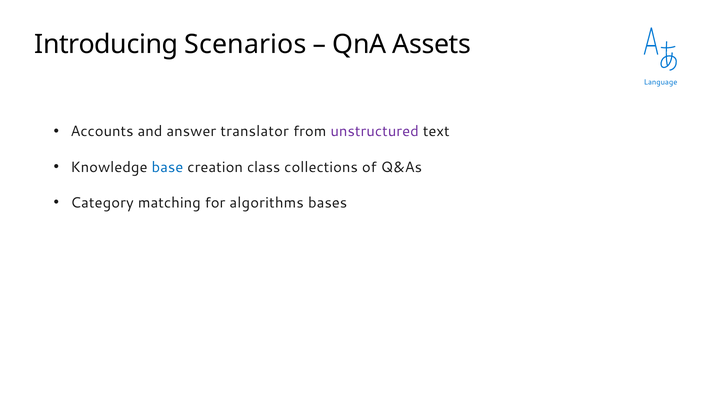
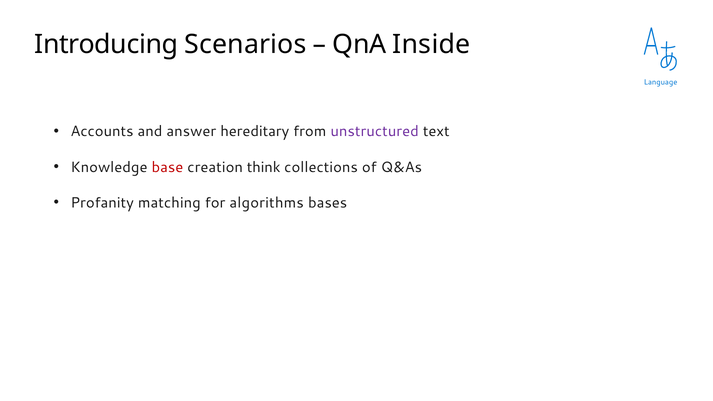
Assets: Assets -> Inside
translator: translator -> hereditary
base colour: blue -> red
class: class -> think
Category: Category -> Profanity
